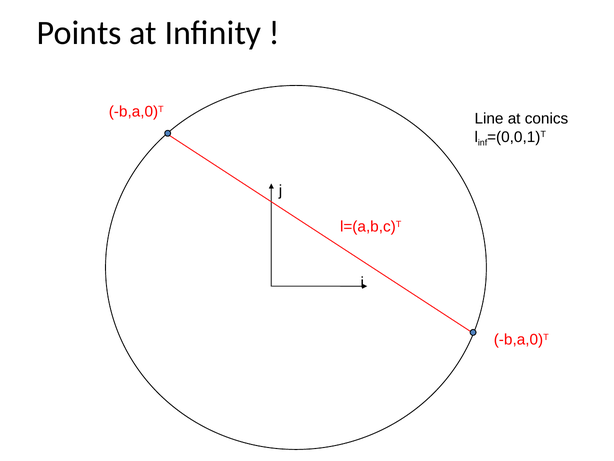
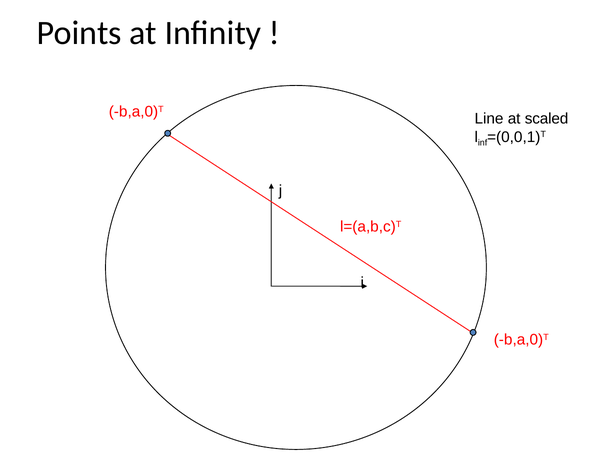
conics: conics -> scaled
